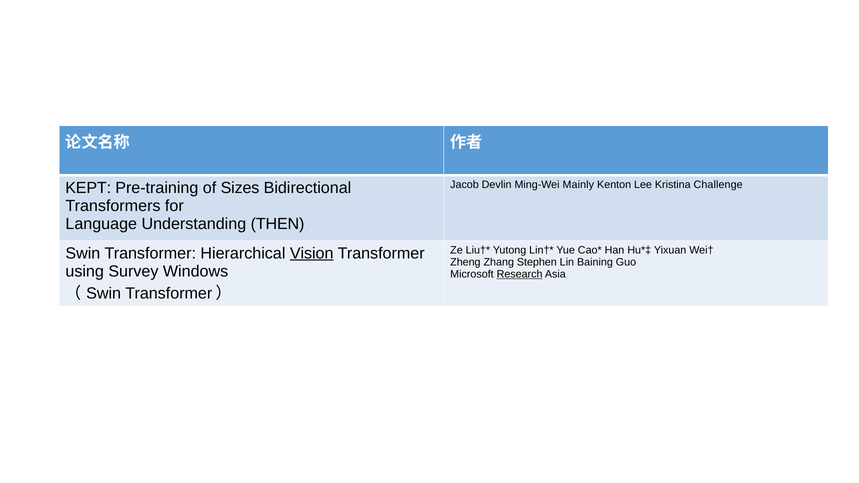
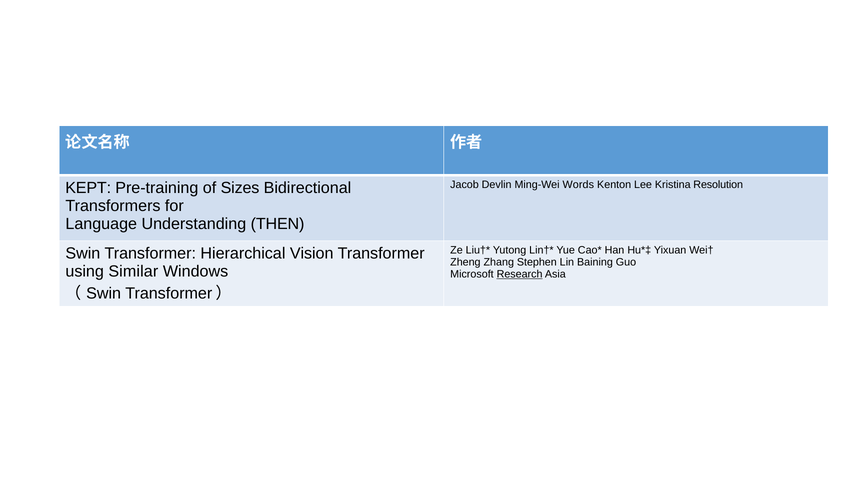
Mainly: Mainly -> Words
Challenge: Challenge -> Resolution
Vision underline: present -> none
Survey: Survey -> Similar
